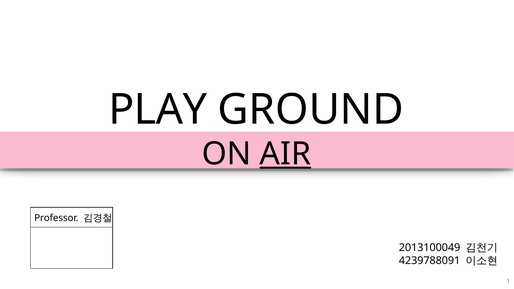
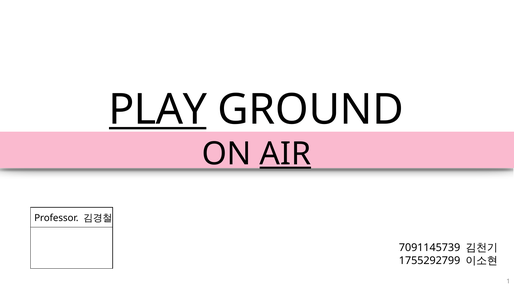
PLAY underline: none -> present
2013100049: 2013100049 -> 7091145739
4239788091: 4239788091 -> 1755292799
